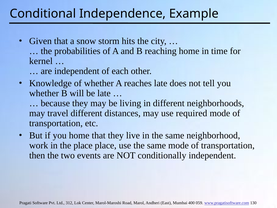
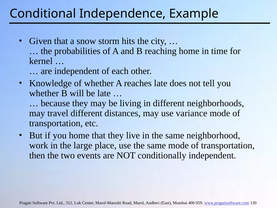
required: required -> variance
the place: place -> large
